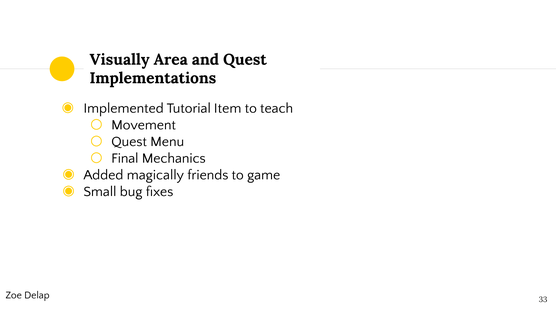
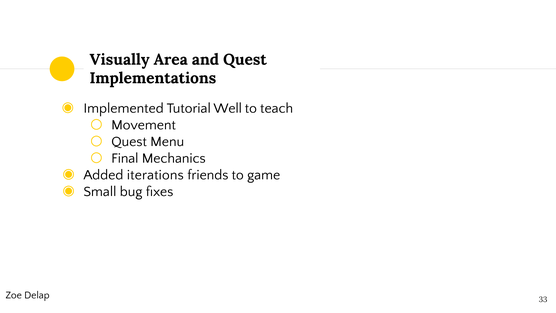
Item: Item -> Well
magically: magically -> iterations
